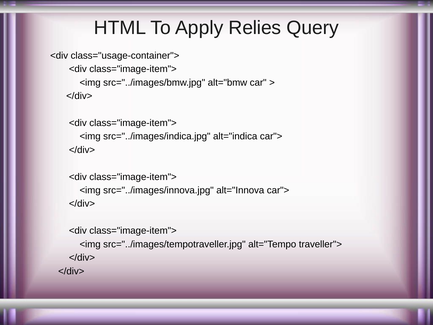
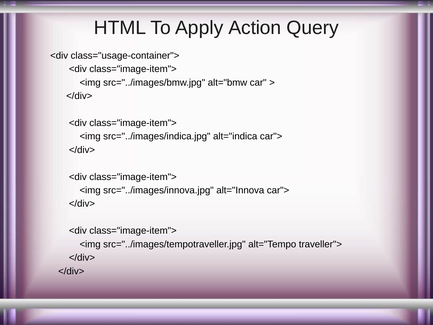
Relies: Relies -> Action
